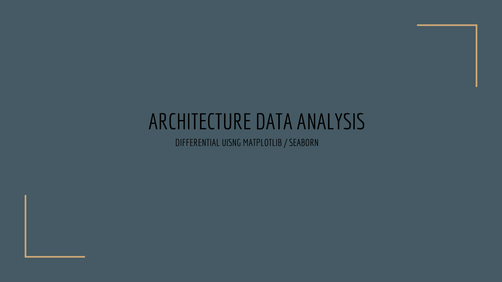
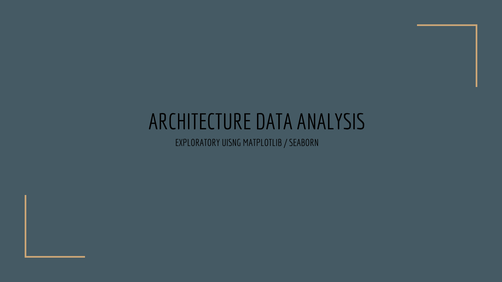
DIFFERENTIAL: DIFFERENTIAL -> EXPLORATORY
